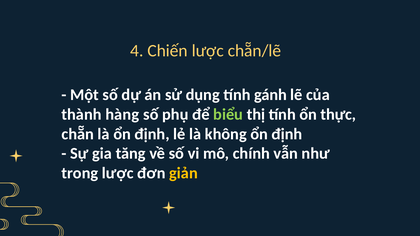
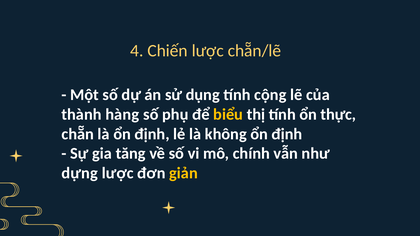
gánh: gánh -> cộng
biểu colour: light green -> yellow
trong: trong -> dựng
